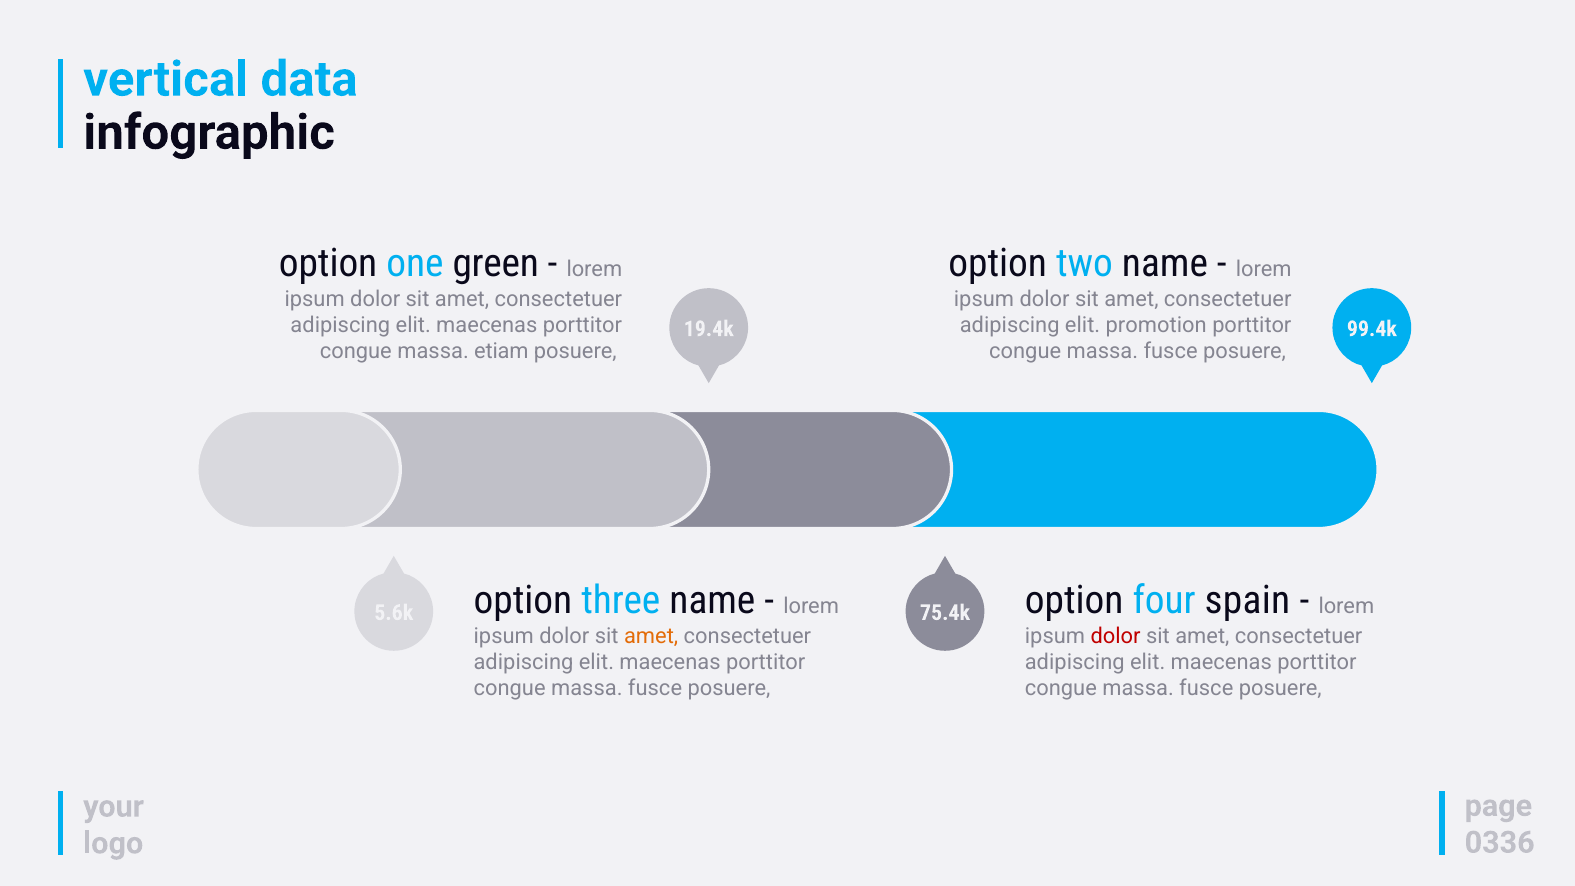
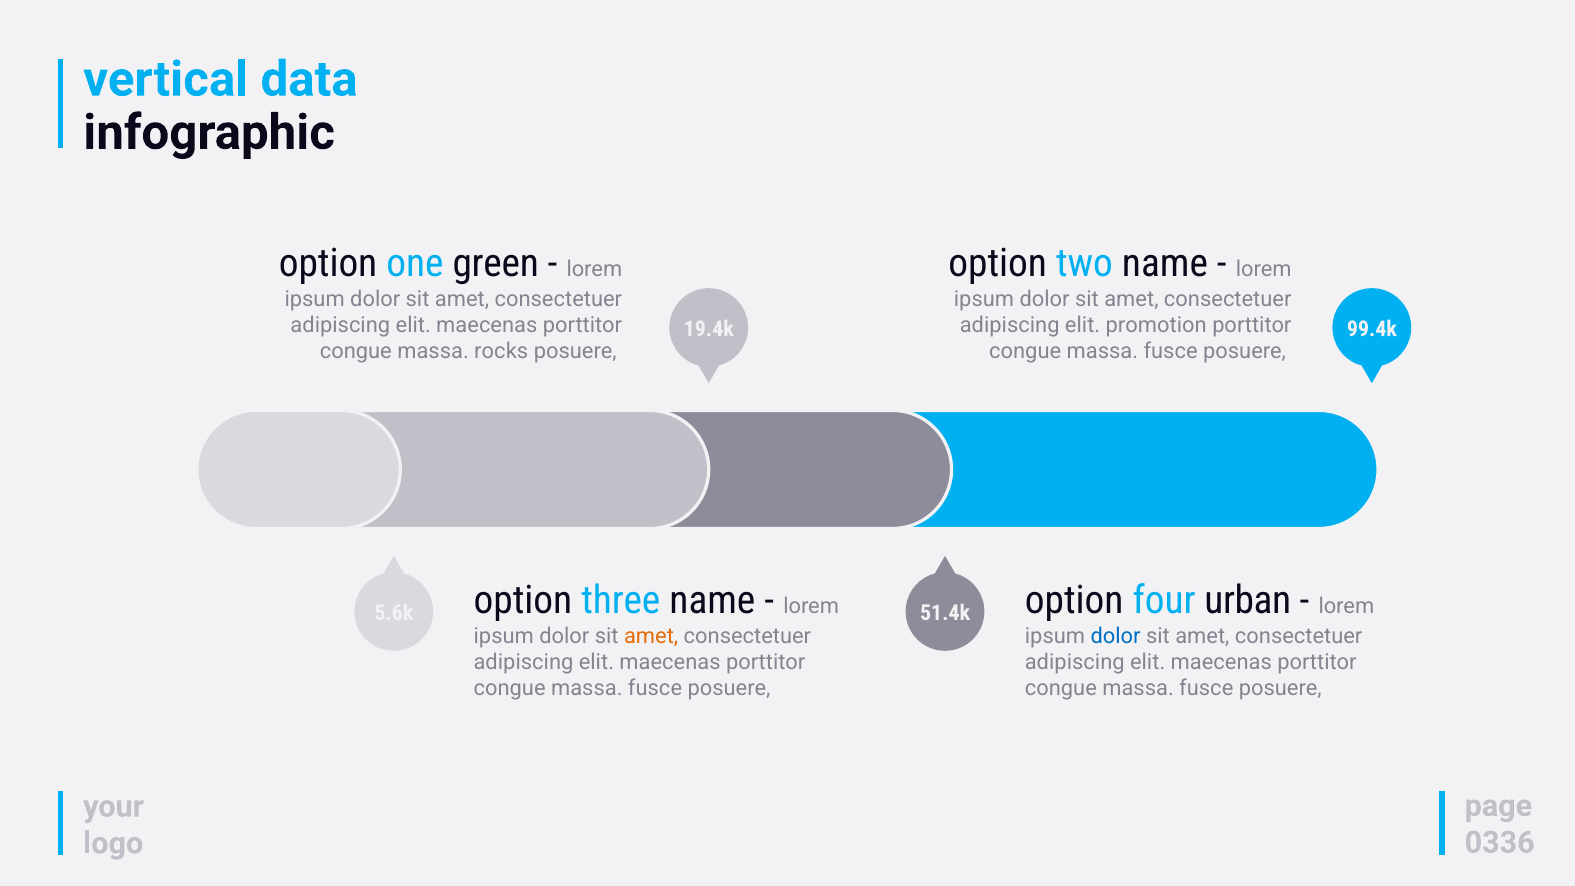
etiam: etiam -> rocks
75.4k: 75.4k -> 51.4k
spain: spain -> urban
dolor at (1116, 636) colour: red -> blue
